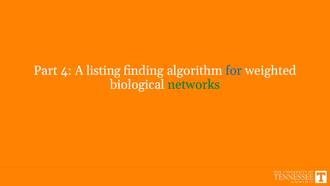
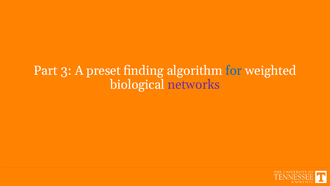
4: 4 -> 3
listing: listing -> preset
networks colour: green -> purple
